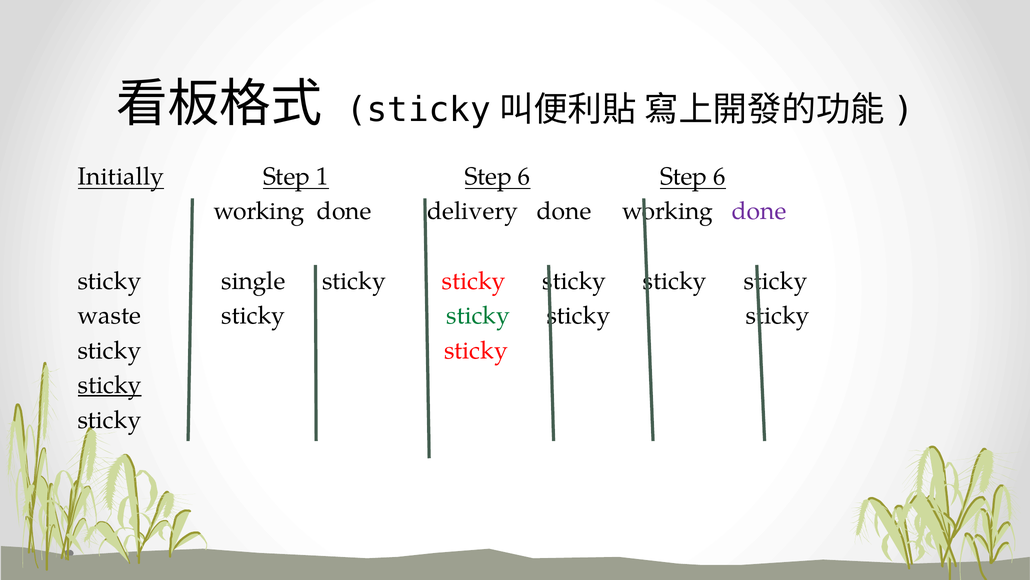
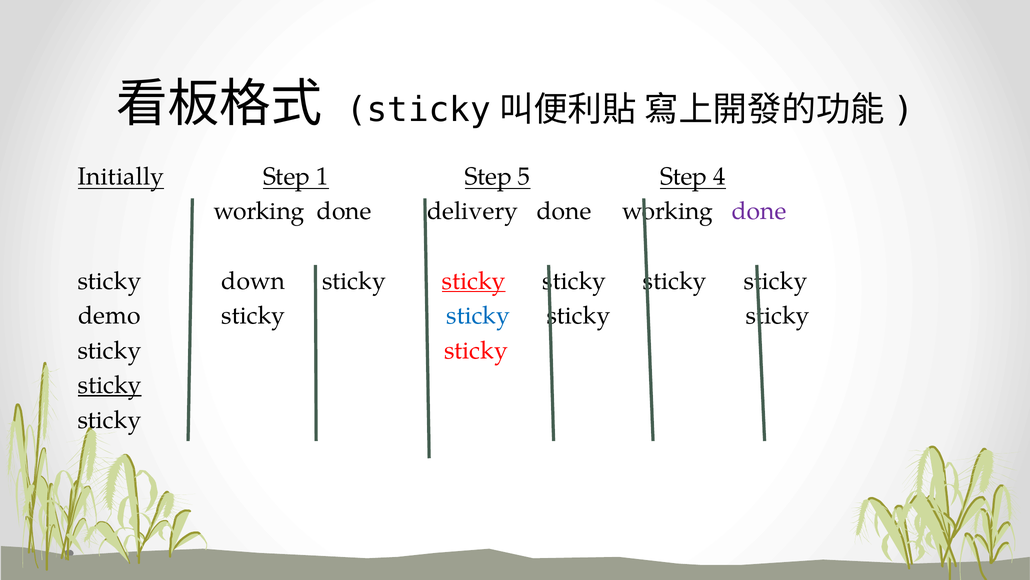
1 Step 6: 6 -> 5
6 at (720, 176): 6 -> 4
single: single -> down
sticky at (474, 281) underline: none -> present
waste: waste -> demo
sticky at (478, 315) colour: green -> blue
